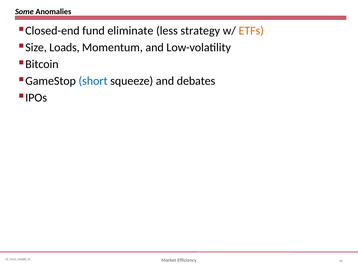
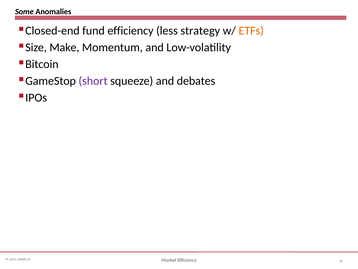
fund eliminate: eliminate -> efficiency
Loads: Loads -> Make
short colour: blue -> purple
